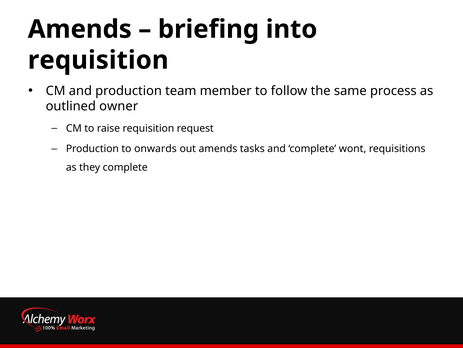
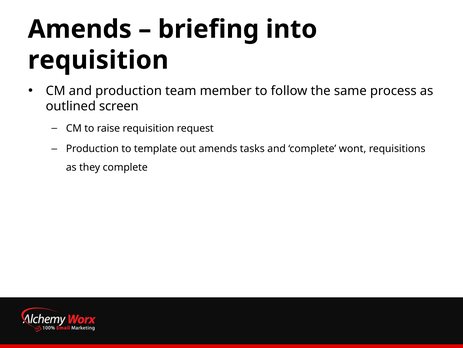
owner: owner -> screen
onwards: onwards -> template
